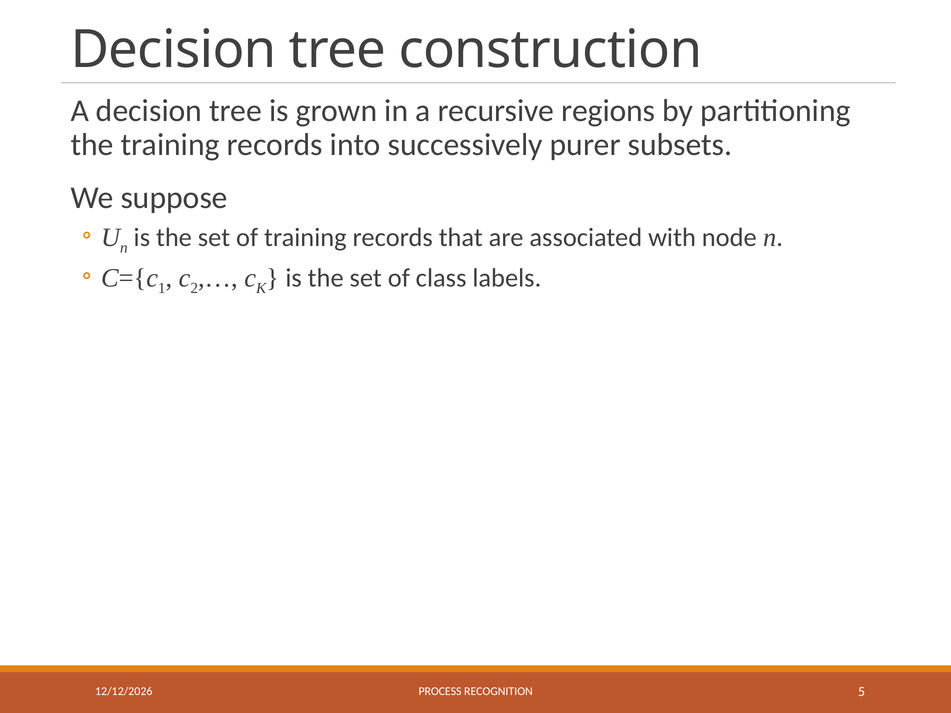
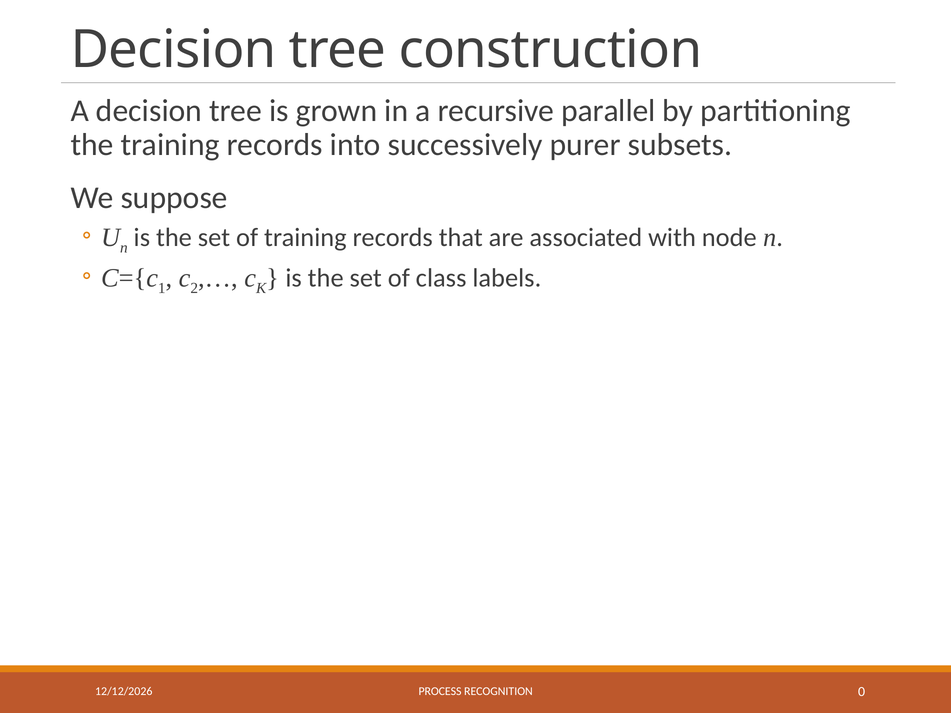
regions: regions -> parallel
5: 5 -> 0
